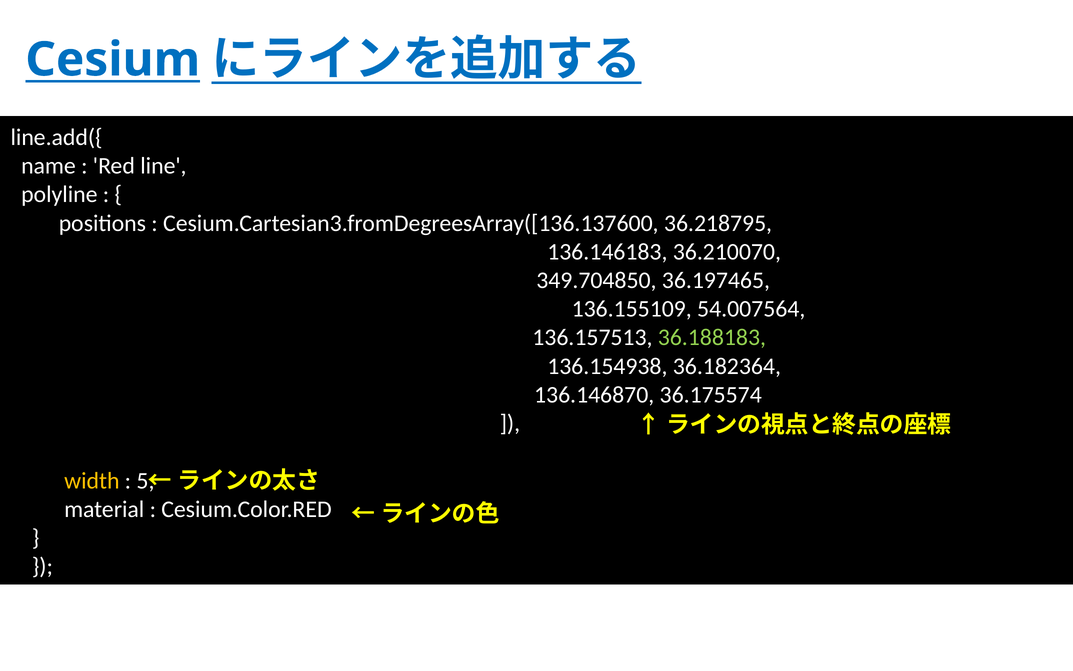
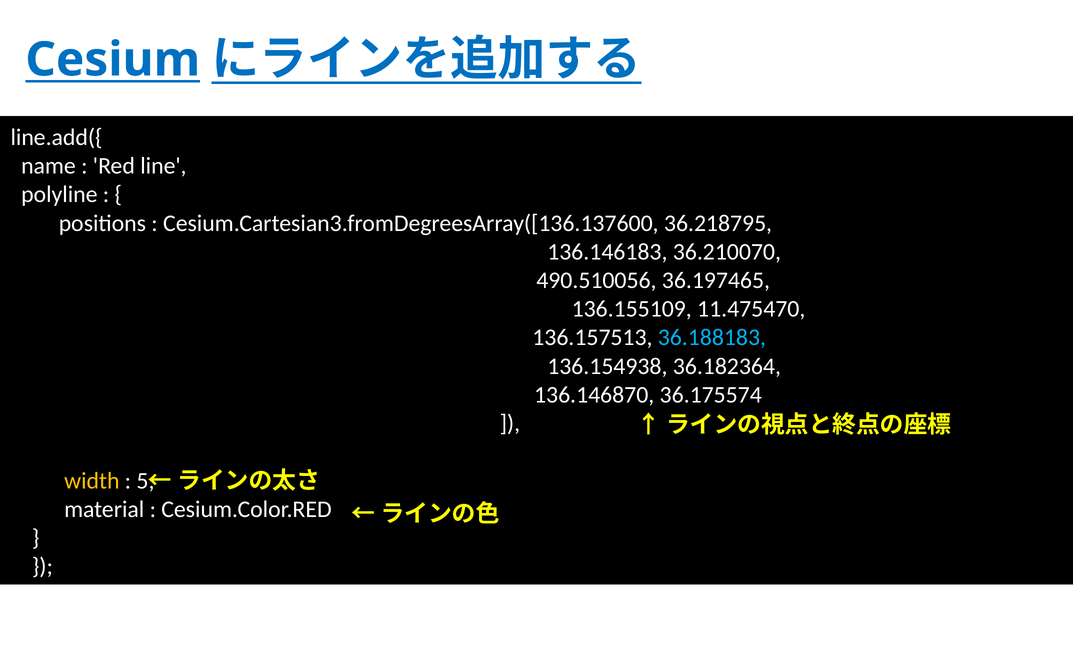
349.704850: 349.704850 -> 490.510056
54.007564: 54.007564 -> 11.475470
36.188183 colour: light green -> light blue
